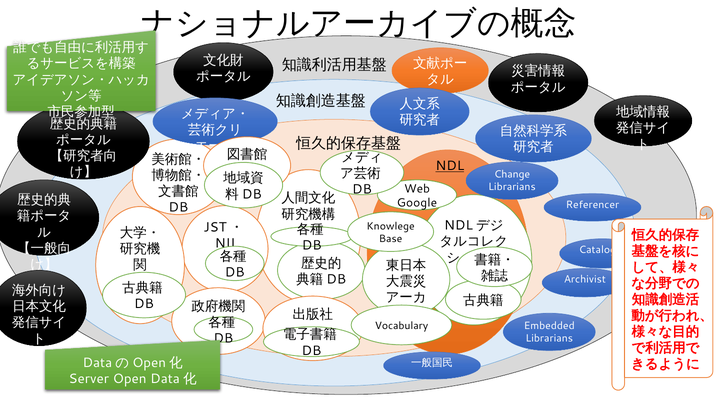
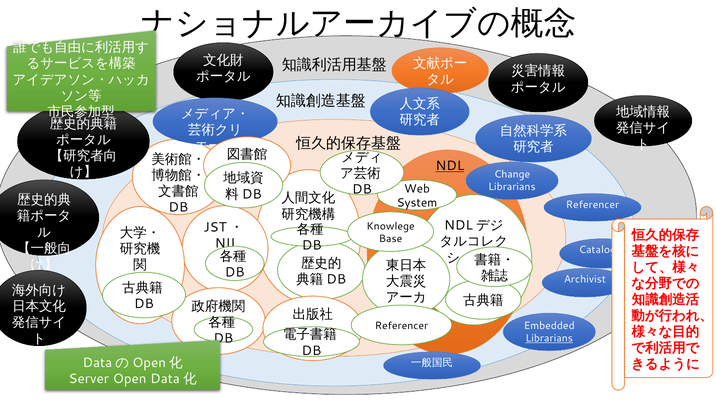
Google: Google -> System
Vocabulary at (401, 326): Vocabulary -> Referencer
Librarians at (549, 338) underline: none -> present
